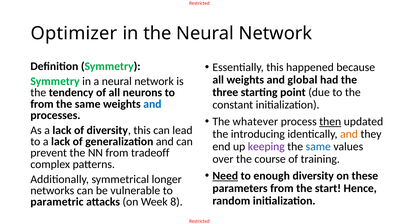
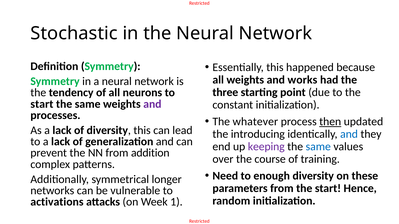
Optimizer: Optimizer -> Stochastic
global: global -> works
from at (42, 104): from -> start
and at (152, 104) colour: blue -> purple
and at (349, 134) colour: orange -> blue
tradeoff: tradeoff -> addition
Need underline: present -> none
parametric: parametric -> activations
8: 8 -> 1
